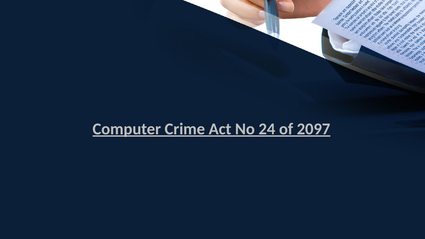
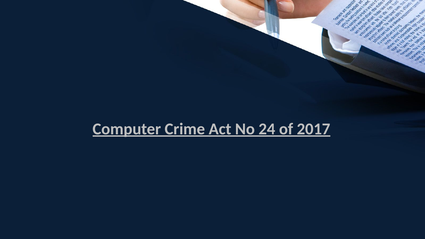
2097: 2097 -> 2017
